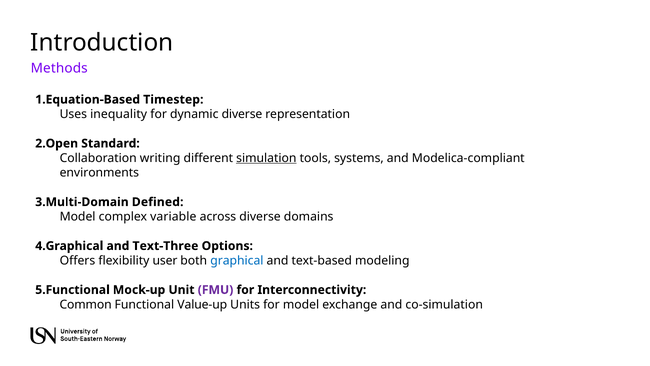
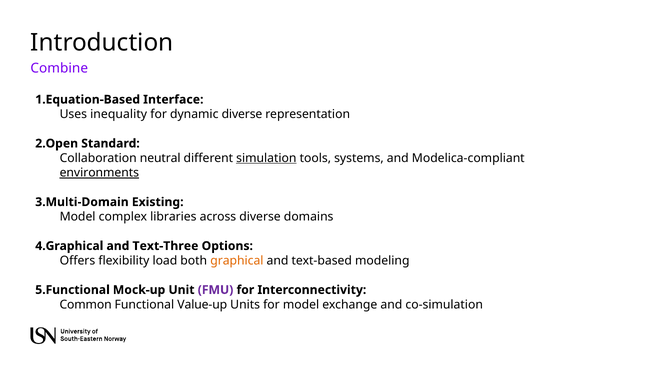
Methods: Methods -> Combine
Timestep: Timestep -> Interface
writing: writing -> neutral
environments underline: none -> present
Defined: Defined -> Existing
variable: variable -> libraries
user: user -> load
graphical colour: blue -> orange
